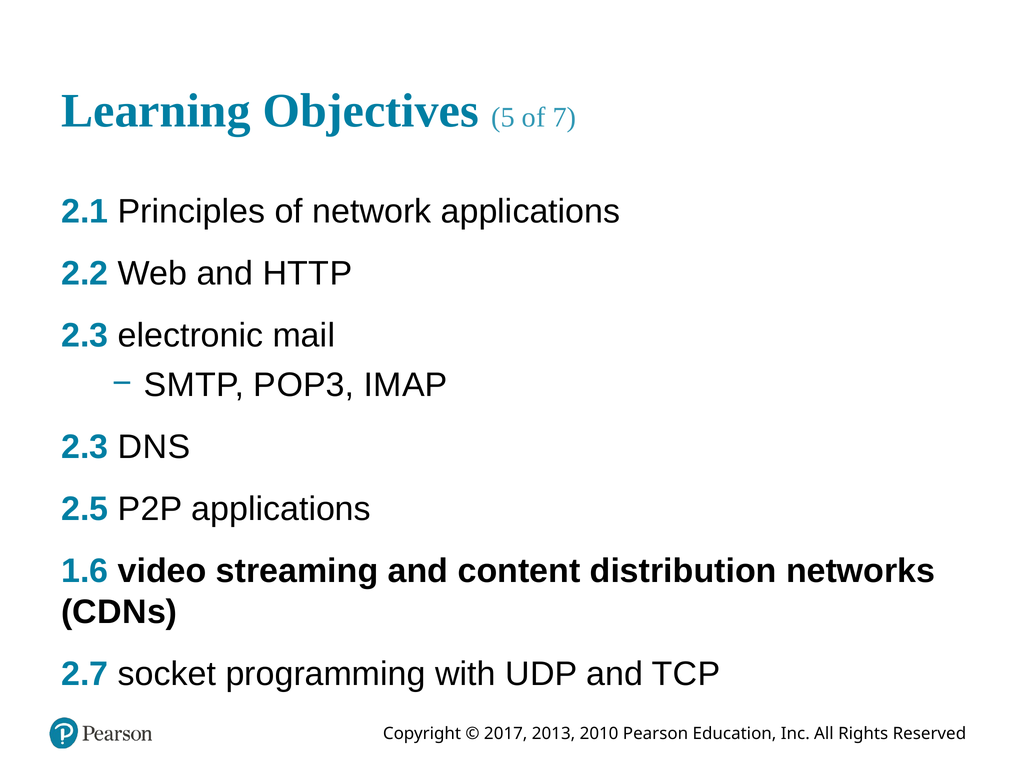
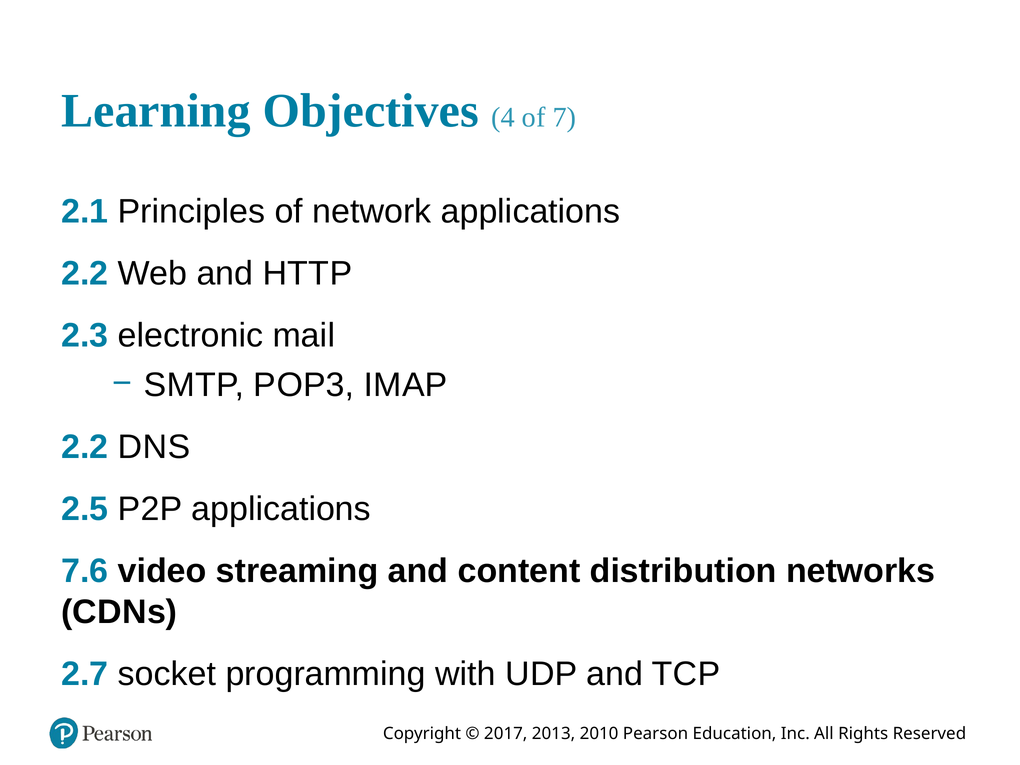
5: 5 -> 4
2.3 at (85, 447): 2.3 -> 2.2
1.6: 1.6 -> 7.6
